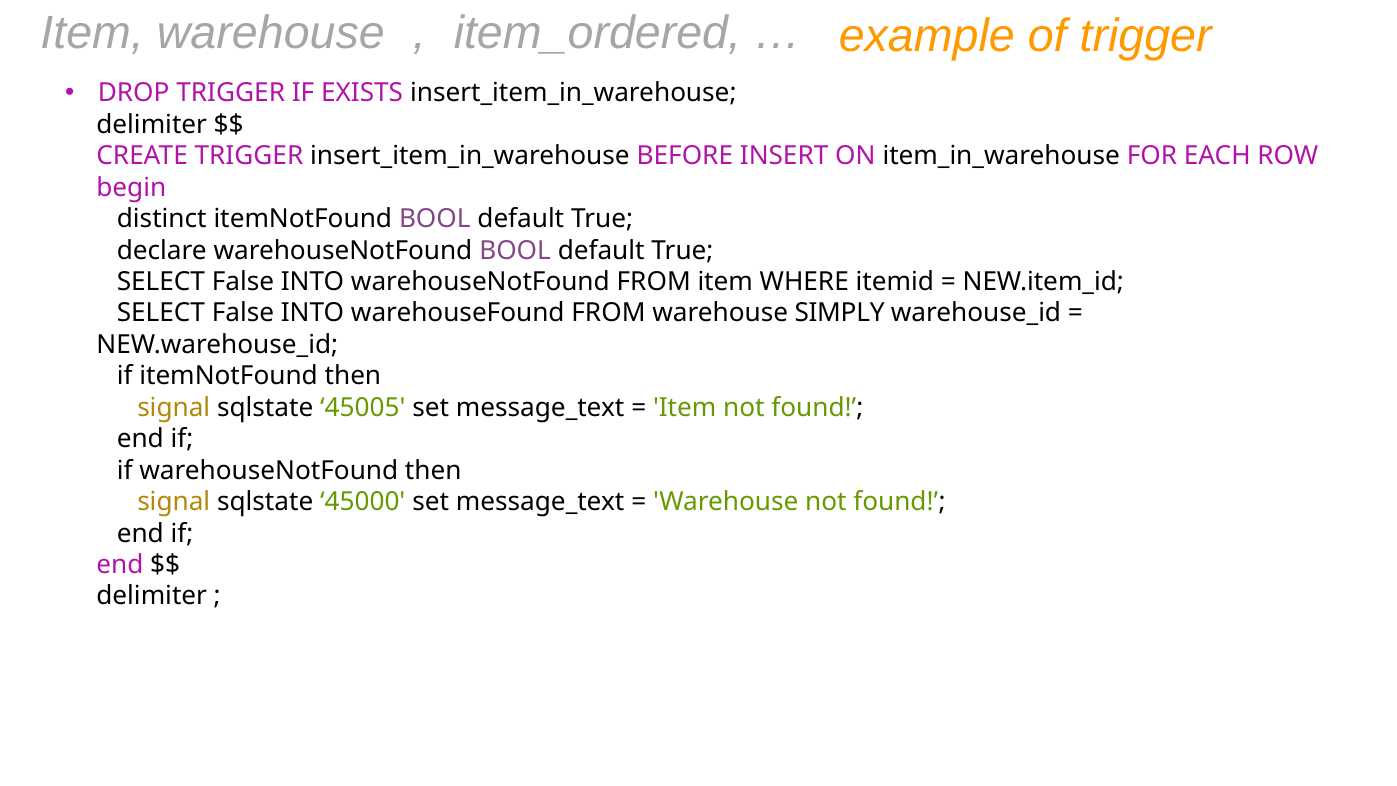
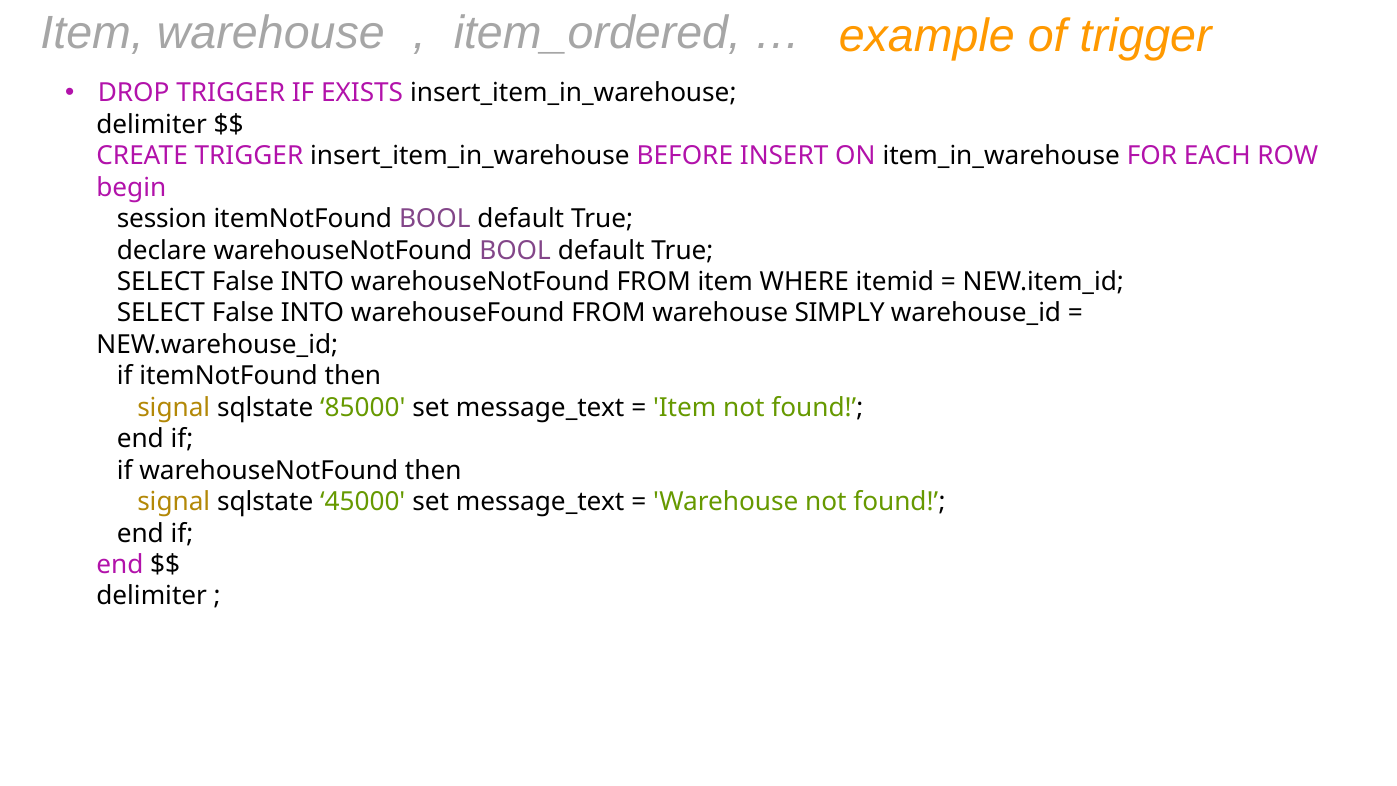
distinct: distinct -> session
45005: 45005 -> 85000
